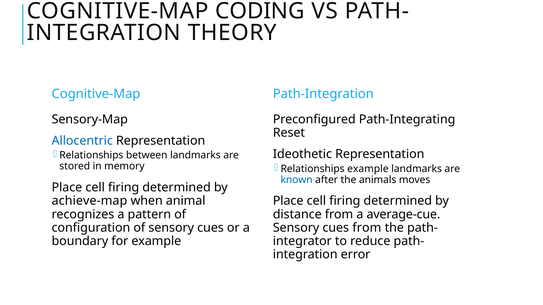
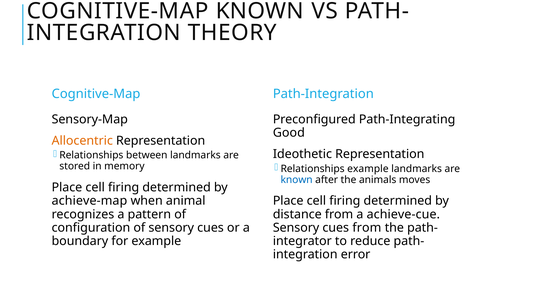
COGNITIVE-MAP CODING: CODING -> KNOWN
Reset: Reset -> Good
Allocentric colour: blue -> orange
average-cue: average-cue -> achieve-cue
